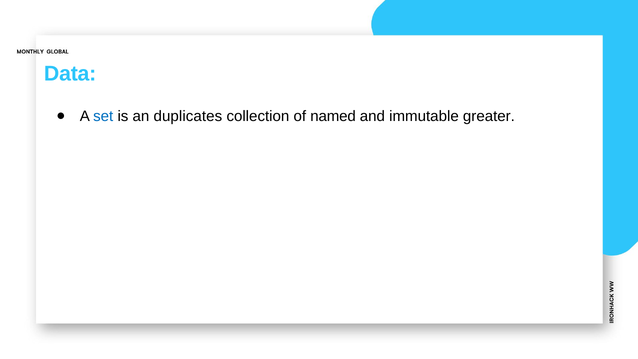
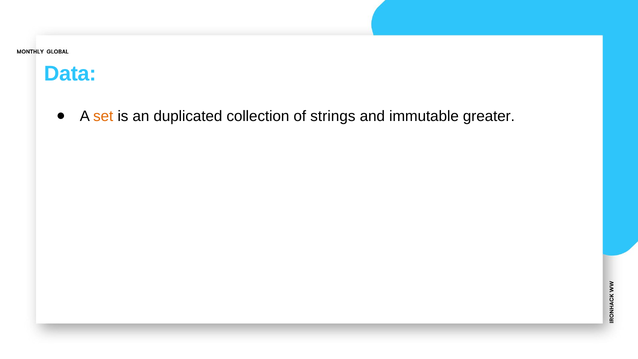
set colour: blue -> orange
duplicates: duplicates -> duplicated
named: named -> strings
